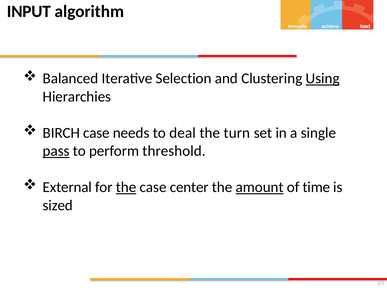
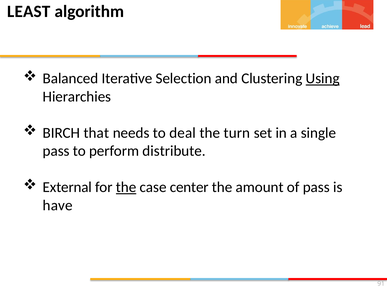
INPUT: INPUT -> LEAST
BIRCH case: case -> that
pass at (56, 151) underline: present -> none
threshold: threshold -> distribute
amount underline: present -> none
of time: time -> pass
sized: sized -> have
